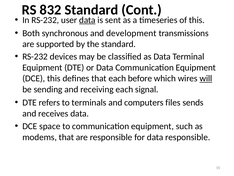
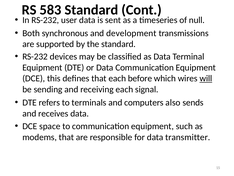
832: 832 -> 583
data at (87, 20) underline: present -> none
of this: this -> null
files: files -> also
data responsible: responsible -> transmitter
